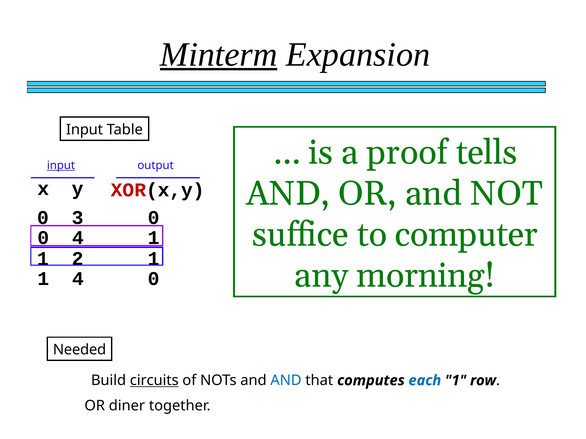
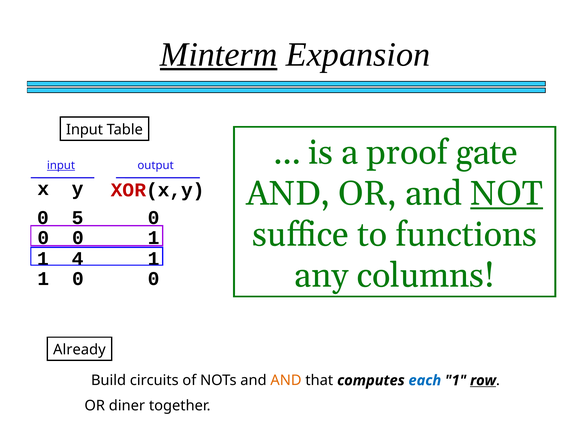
tells: tells -> gate
NOT underline: none -> present
3: 3 -> 5
computer: computer -> functions
0 4: 4 -> 0
2: 2 -> 4
morning: morning -> columns
4 at (78, 279): 4 -> 0
Needed: Needed -> Already
circuits underline: present -> none
AND at (286, 381) colour: blue -> orange
row underline: none -> present
